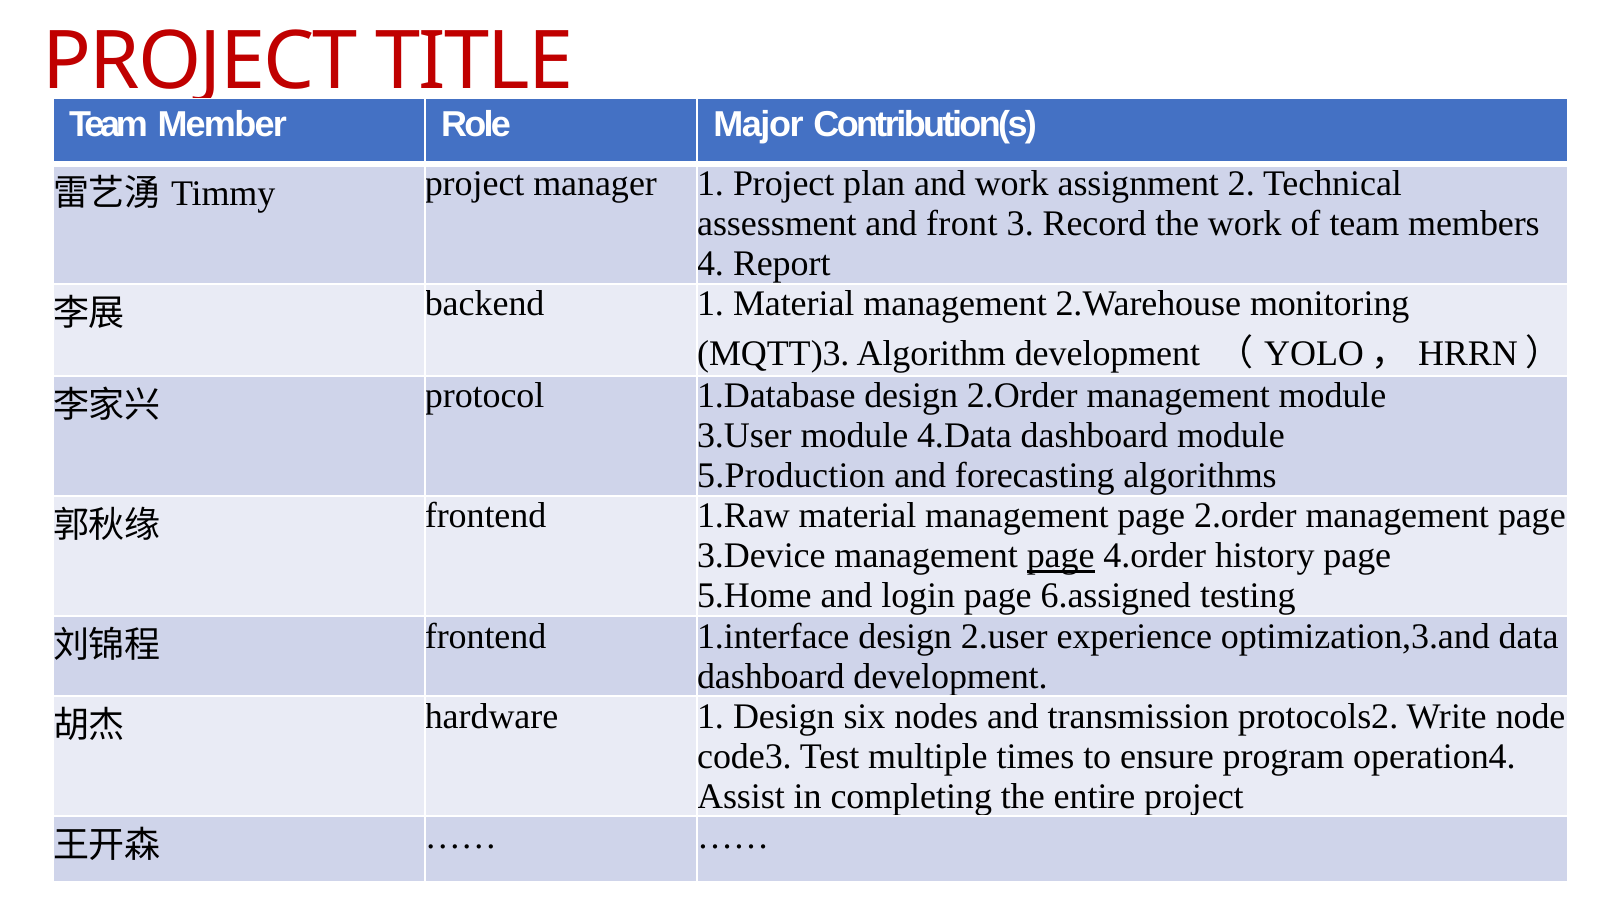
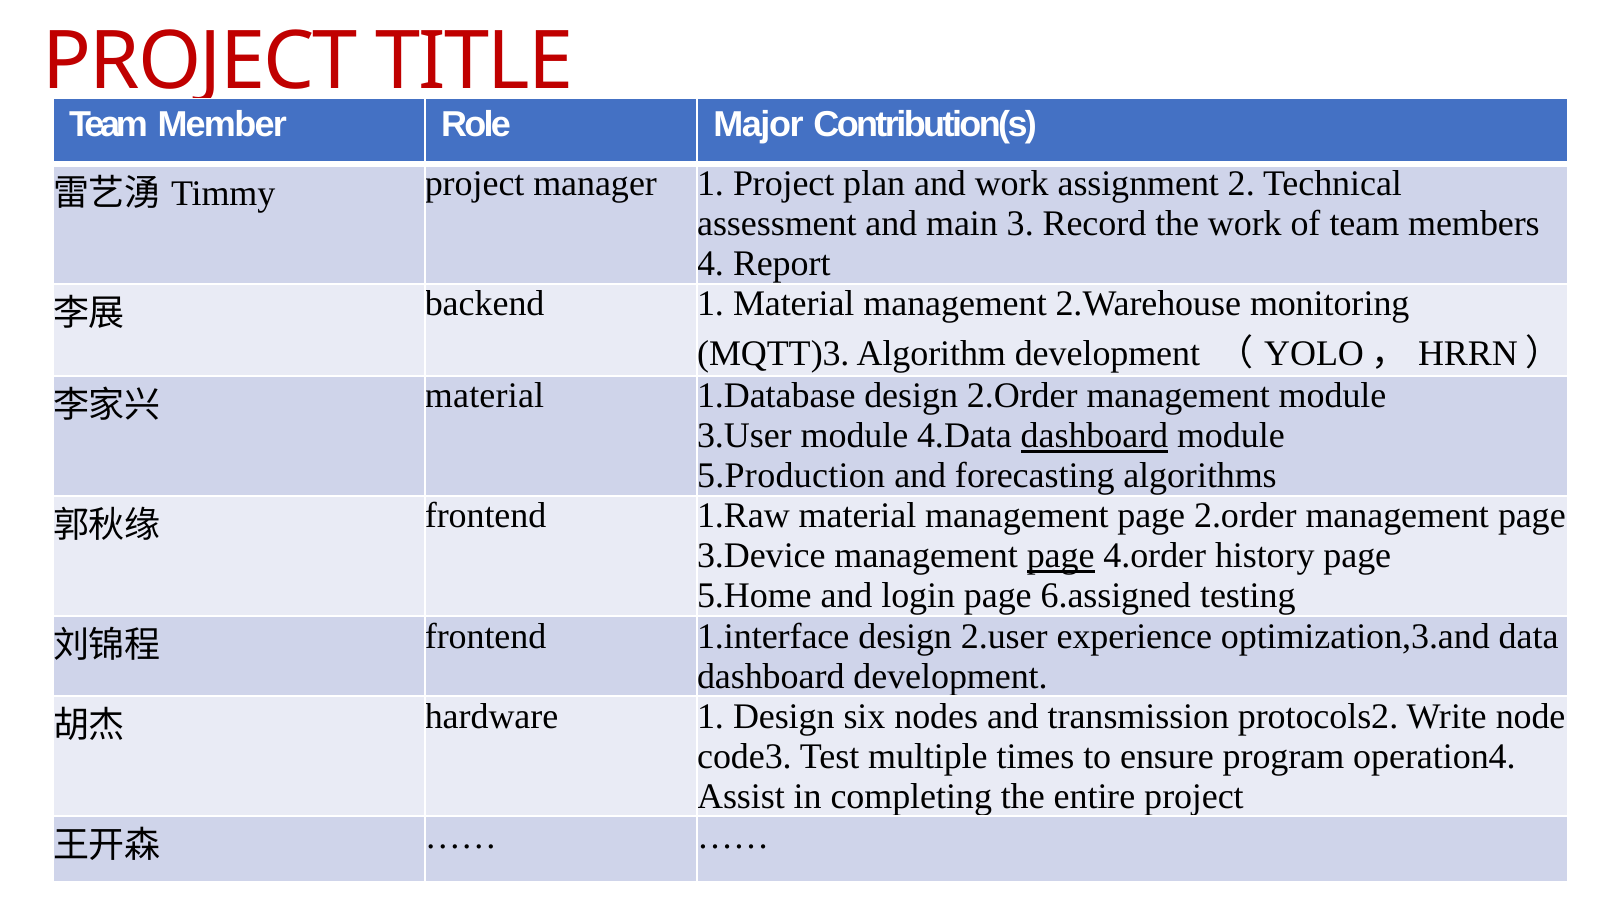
front: front -> main
protocol at (485, 396): protocol -> material
dashboard at (1094, 436) underline: none -> present
